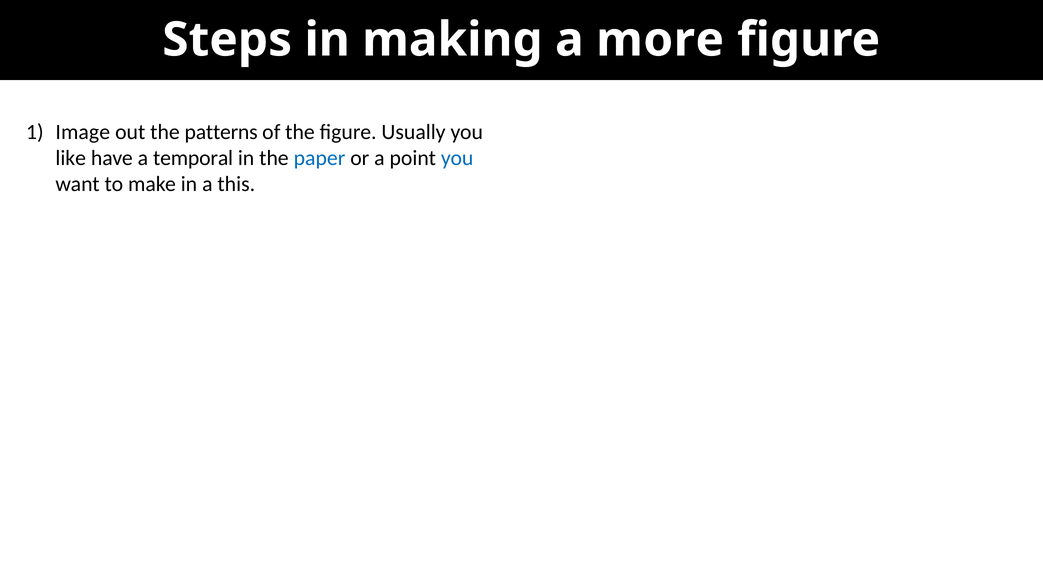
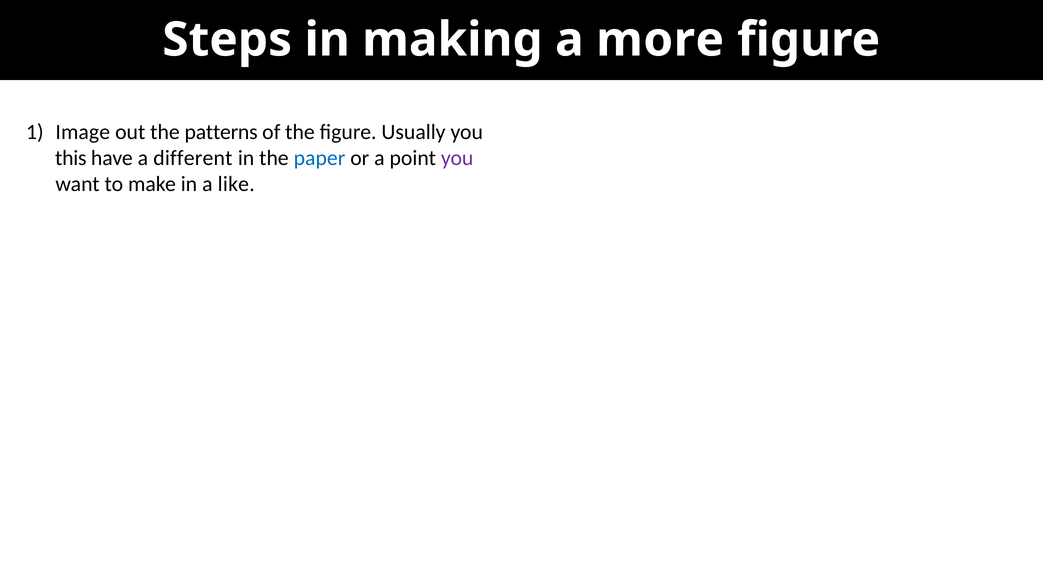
like: like -> this
temporal: temporal -> different
you at (457, 158) colour: blue -> purple
this: this -> like
